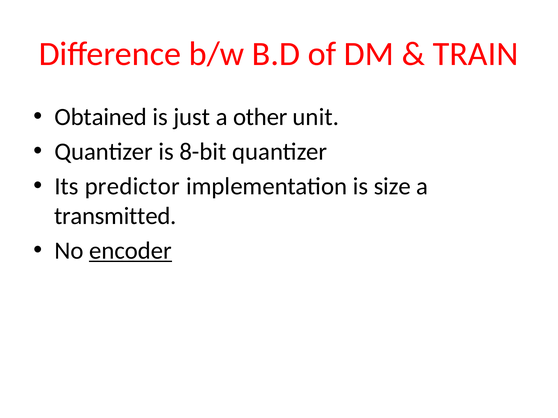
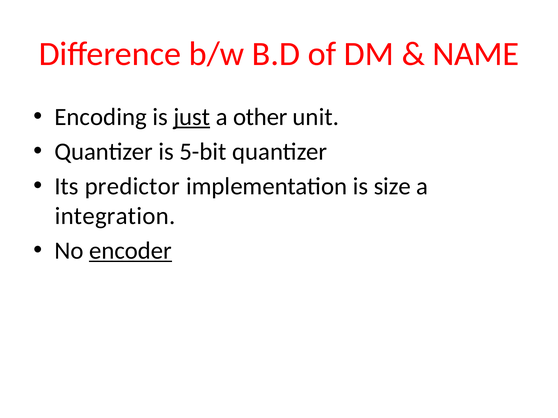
TRAIN: TRAIN -> NAME
Obtained: Obtained -> Encoding
just underline: none -> present
8-bit: 8-bit -> 5-bit
transmitted: transmitted -> integration
